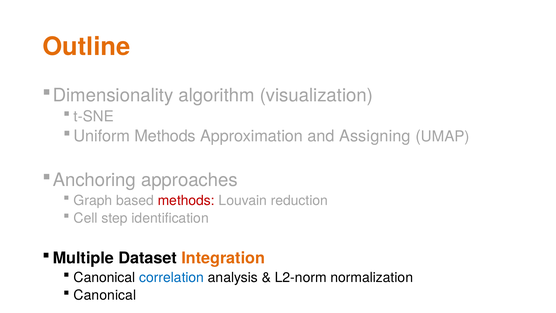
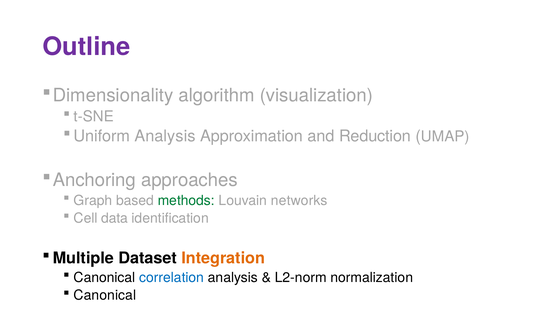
Outline colour: orange -> purple
Uniform Methods: Methods -> Analysis
Assigning: Assigning -> Reduction
methods at (186, 200) colour: red -> green
reduction: reduction -> networks
step: step -> data
